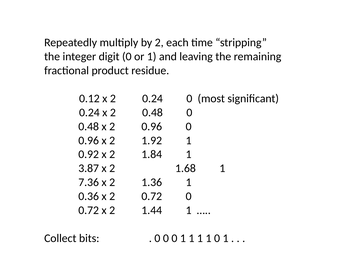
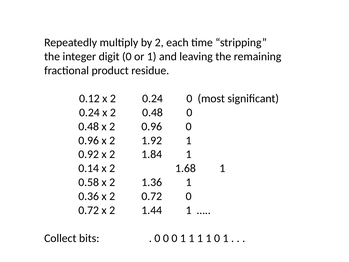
3.87: 3.87 -> 0.14
7.36: 7.36 -> 0.58
